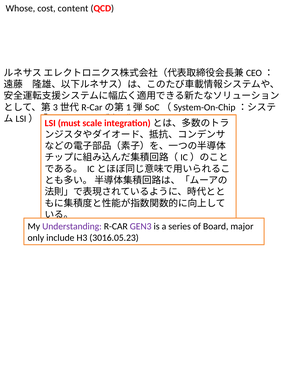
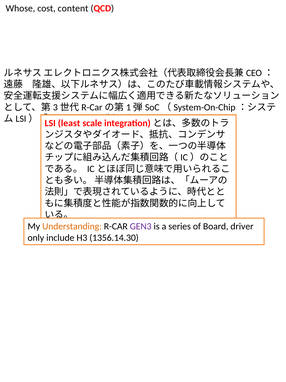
must: must -> least
Understanding colour: purple -> orange
major: major -> driver
3016.05.23: 3016.05.23 -> 1356.14.30
